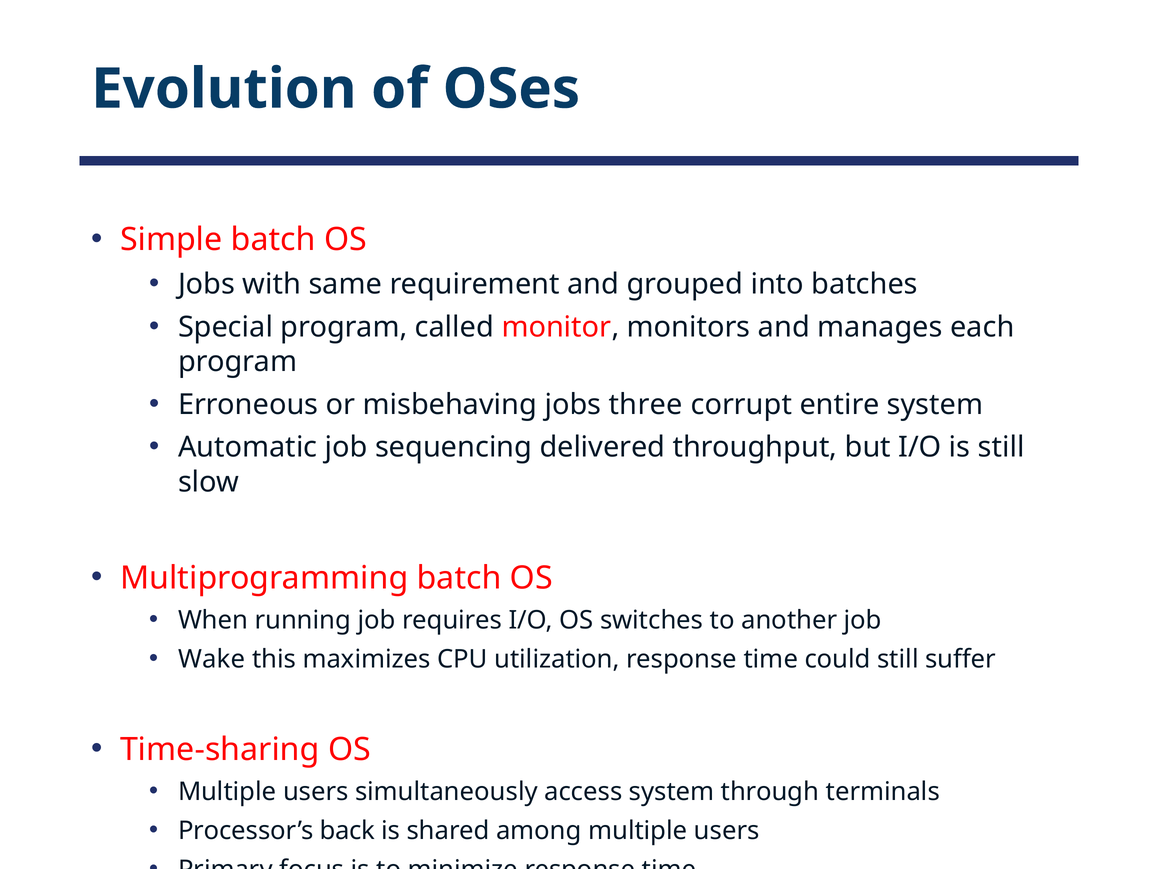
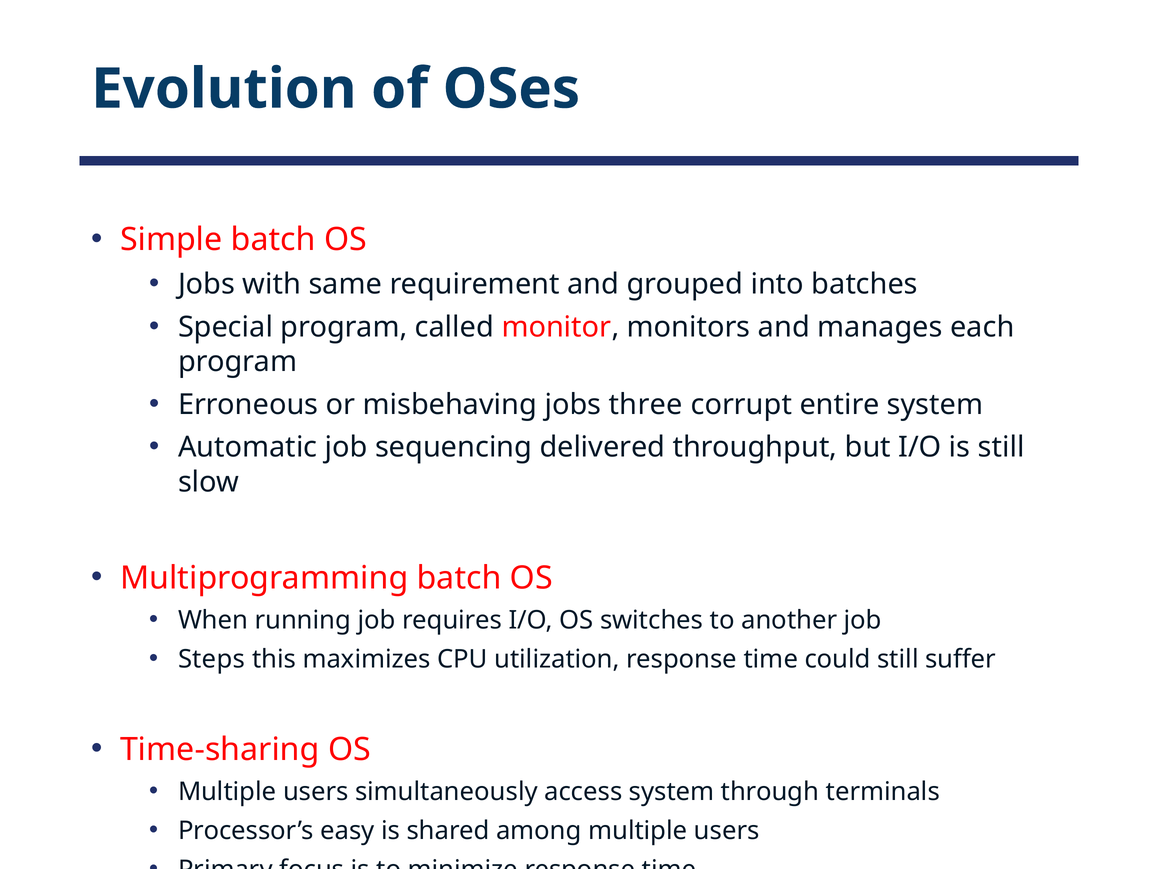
Wake: Wake -> Steps
back: back -> easy
